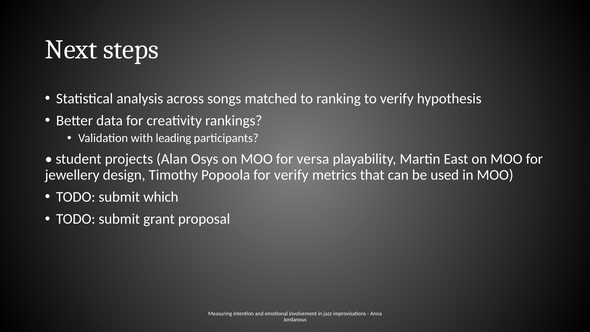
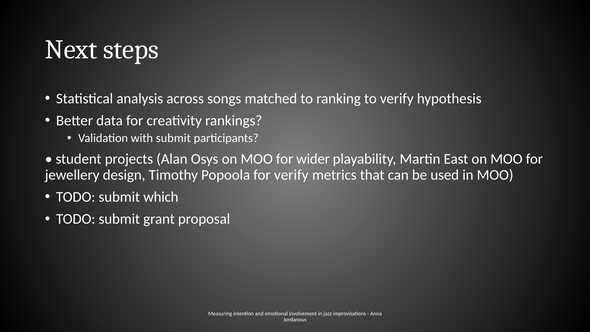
with leading: leading -> submit
versa: versa -> wider
